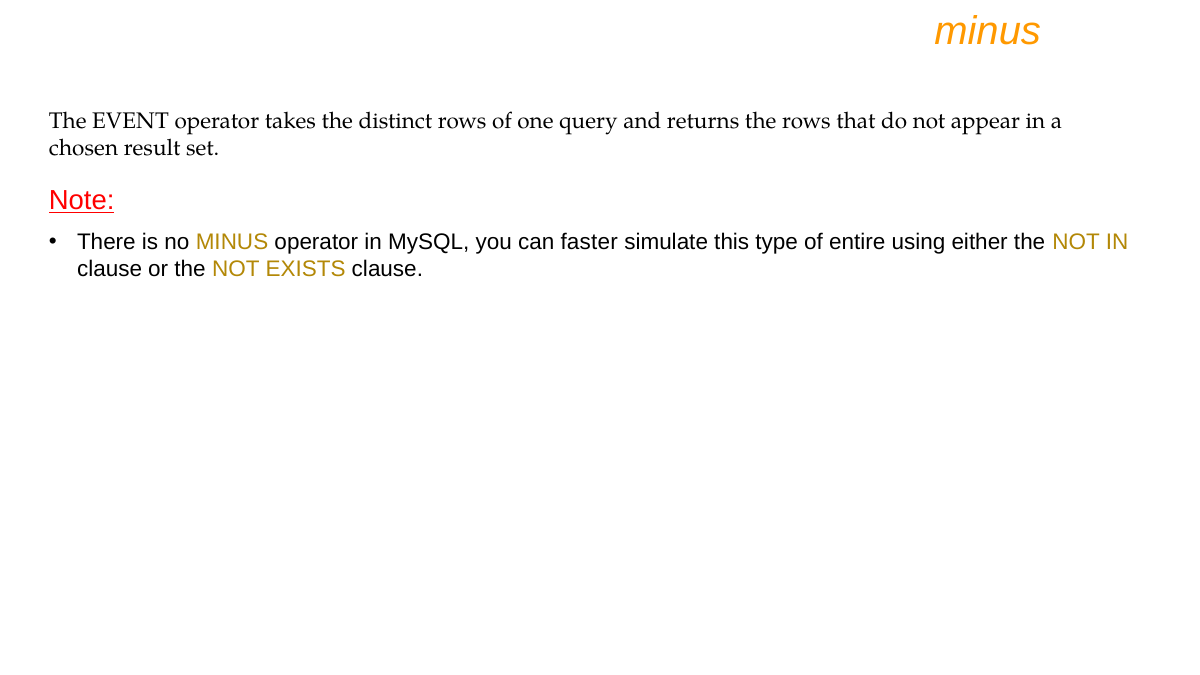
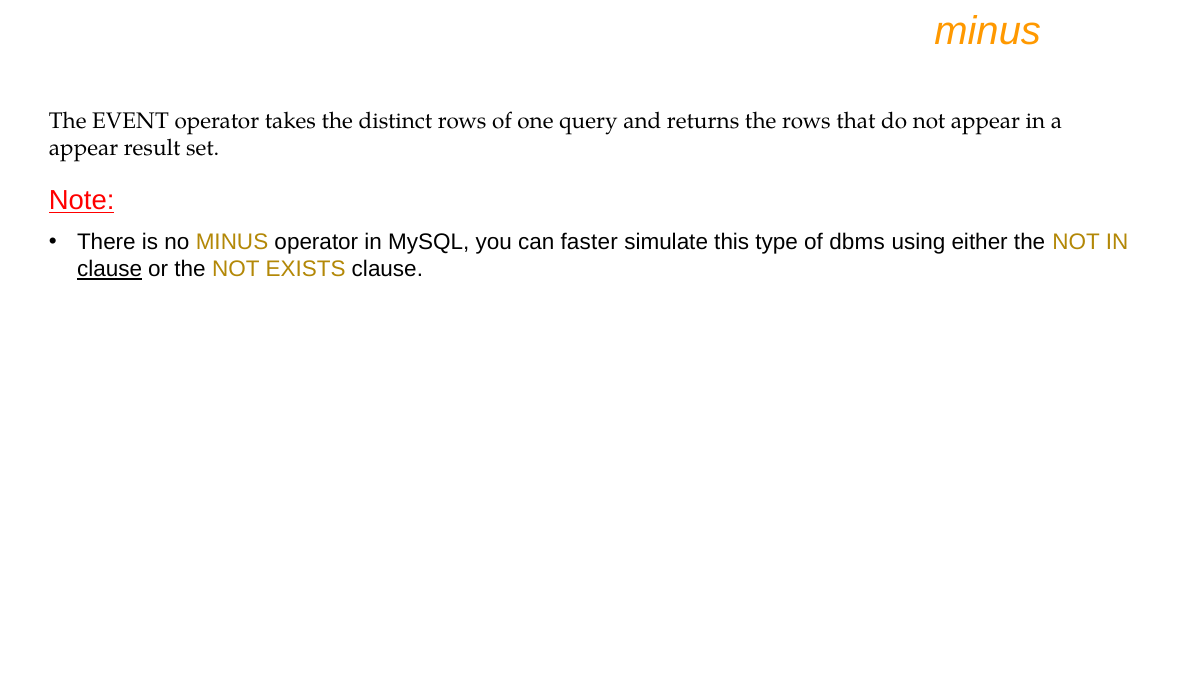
chosen at (84, 149): chosen -> appear
entire: entire -> dbms
clause at (110, 269) underline: none -> present
